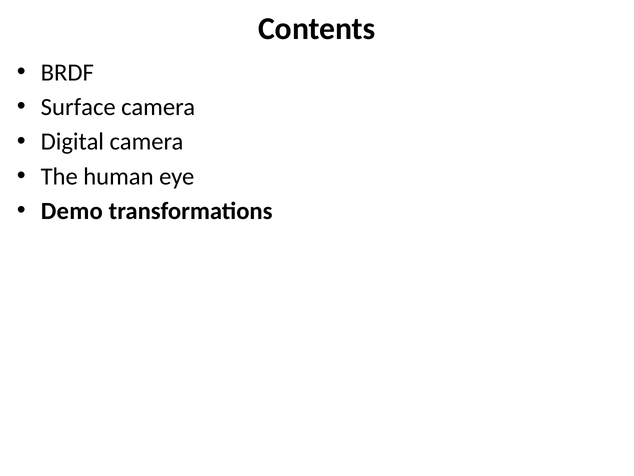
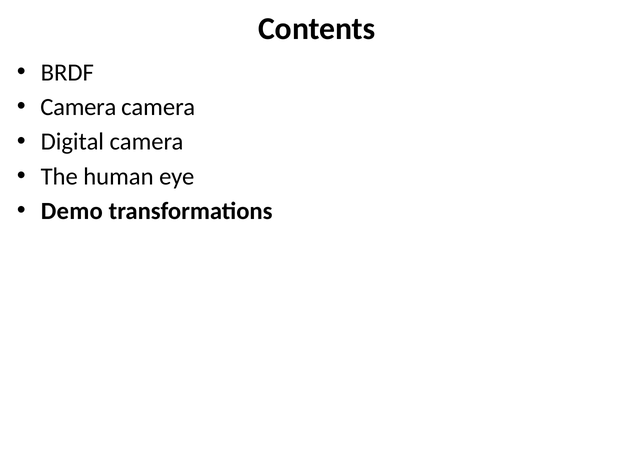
Surface at (78, 107): Surface -> Camera
